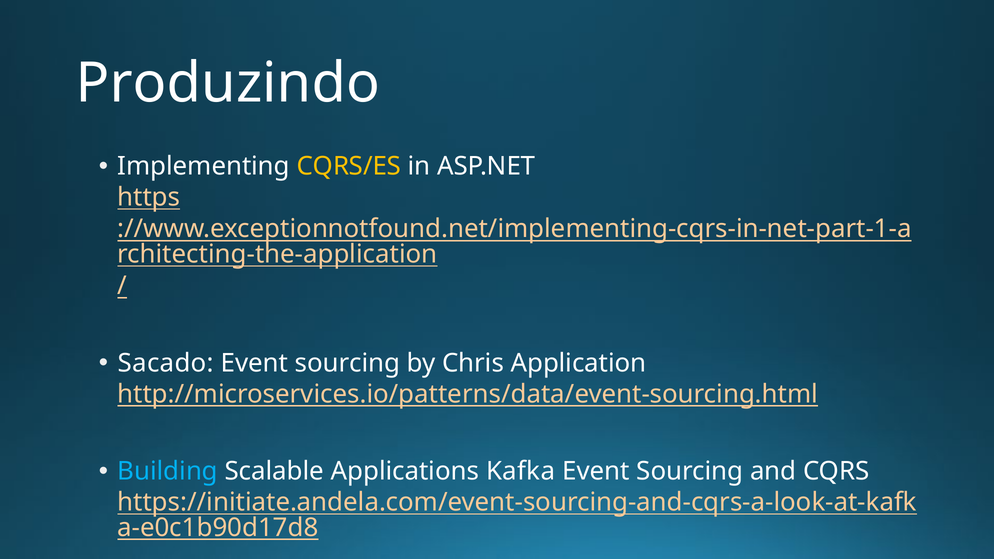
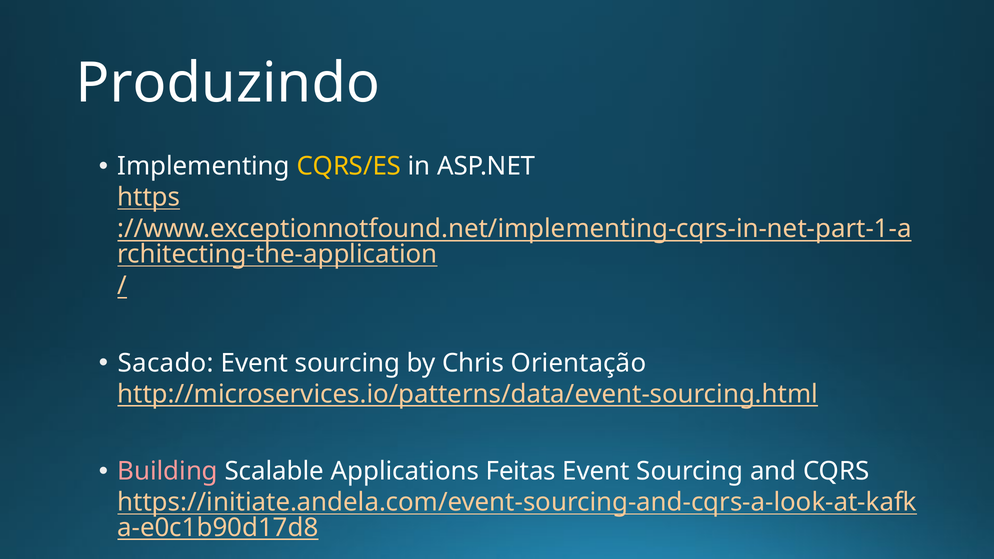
Application: Application -> Orientação
Building colour: light blue -> pink
Kafka: Kafka -> Feitas
